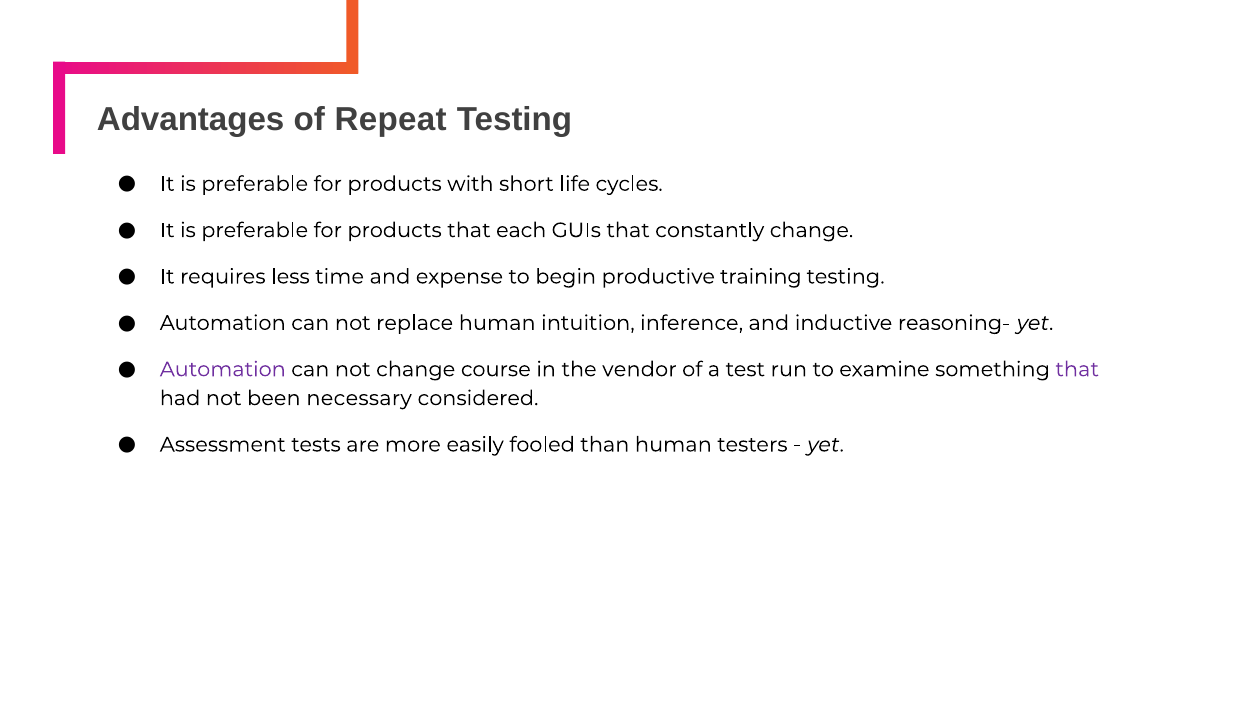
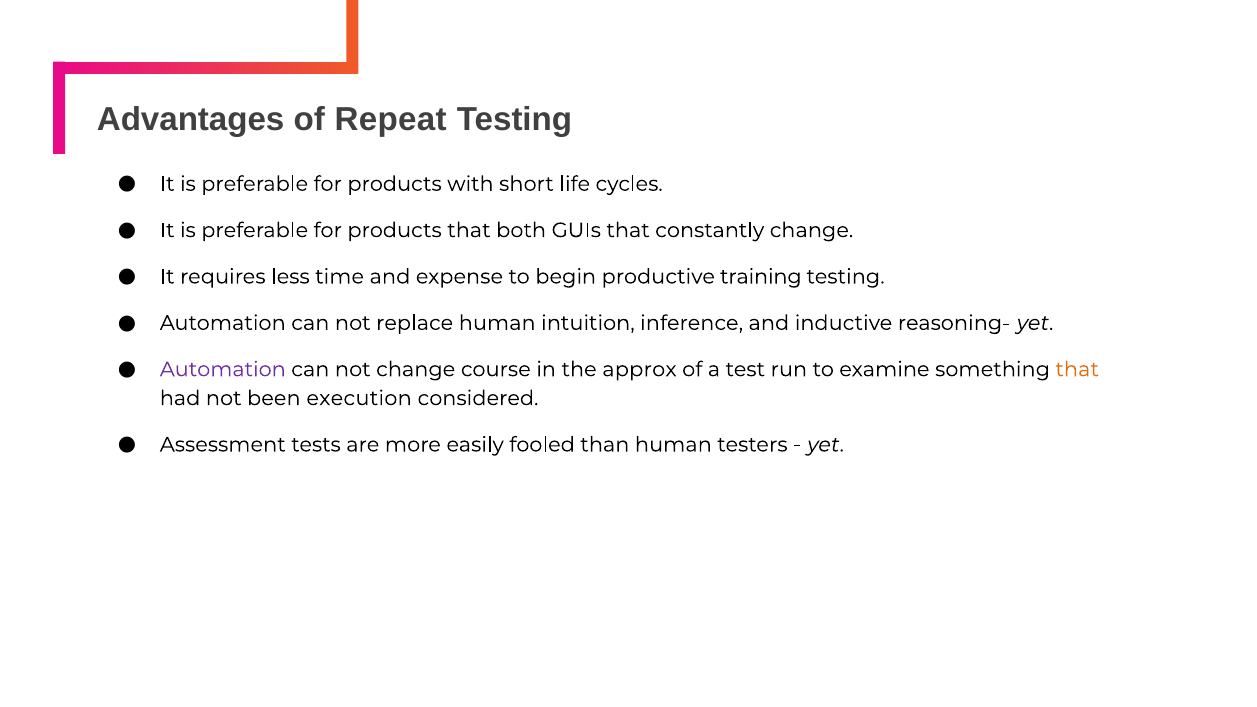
each: each -> both
vendor: vendor -> approx
that at (1077, 369) colour: purple -> orange
necessary: necessary -> execution
